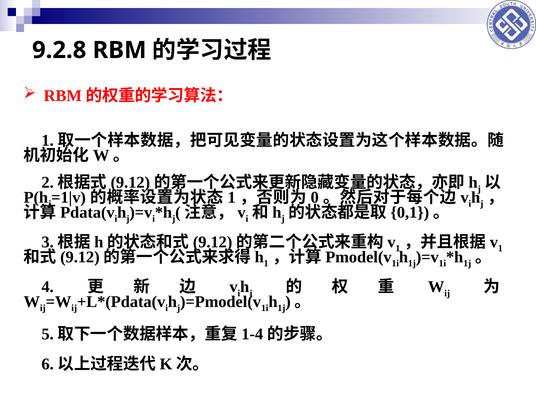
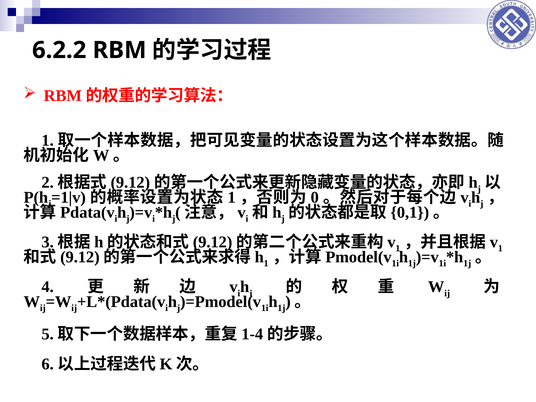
9.2.8: 9.2.8 -> 6.2.2
